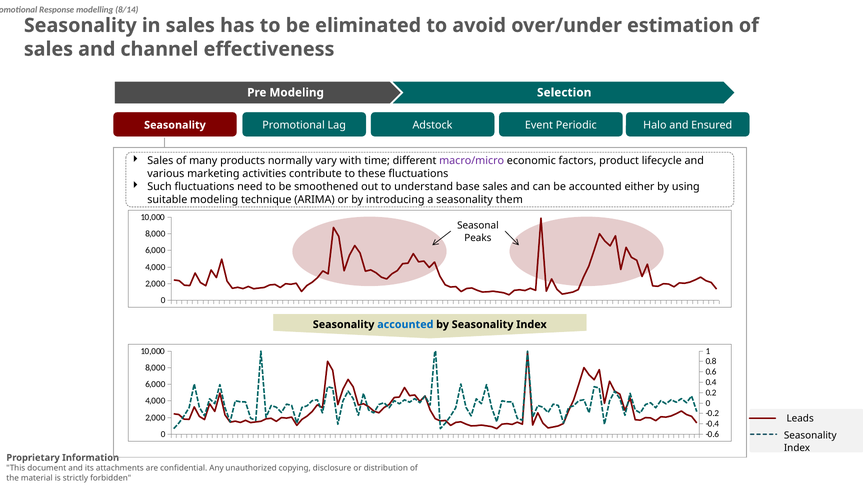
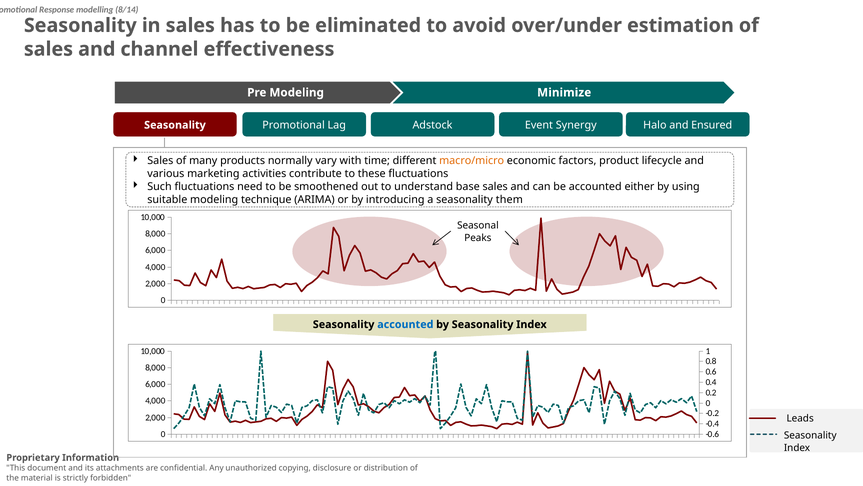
Selection: Selection -> Minimize
Periodic: Periodic -> Synergy
macro/micro colour: purple -> orange
